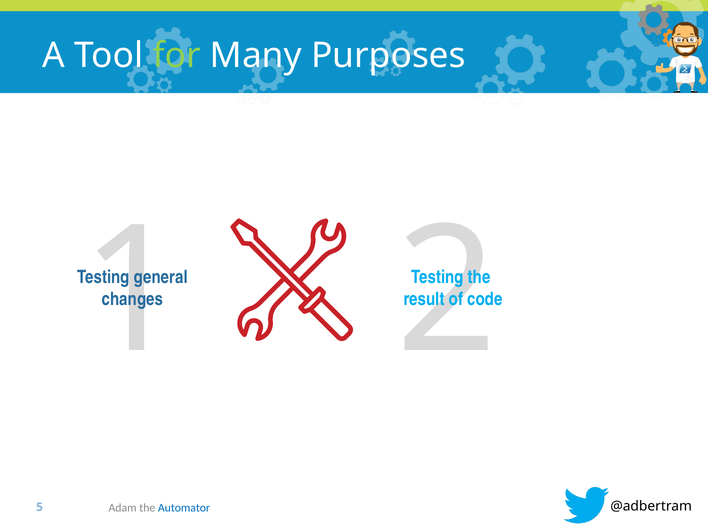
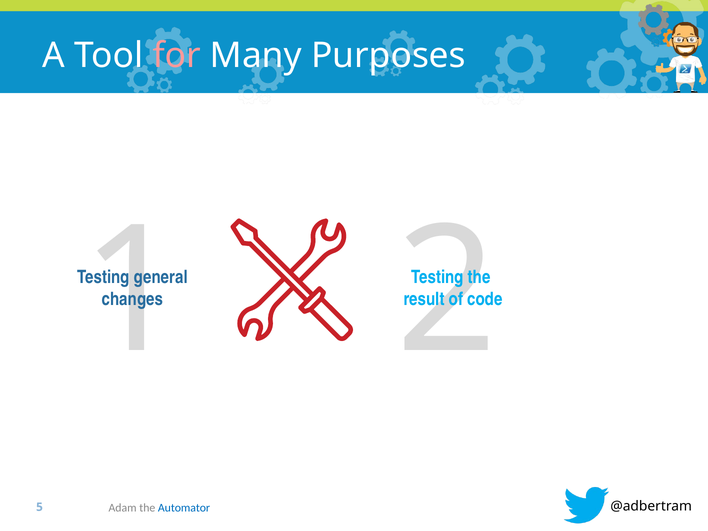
for colour: light green -> pink
